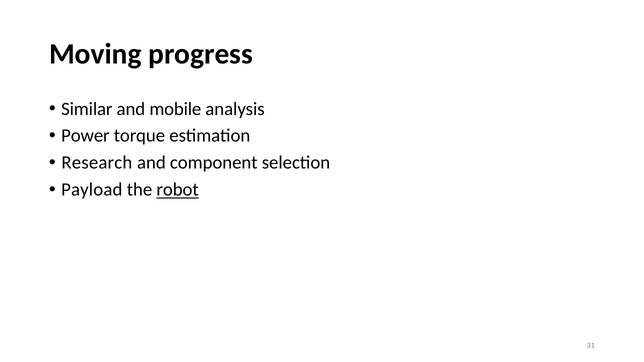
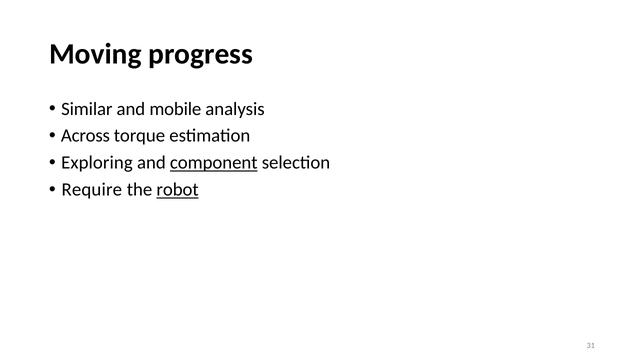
Power: Power -> Across
Research: Research -> Exploring
component underline: none -> present
Payload: Payload -> Require
